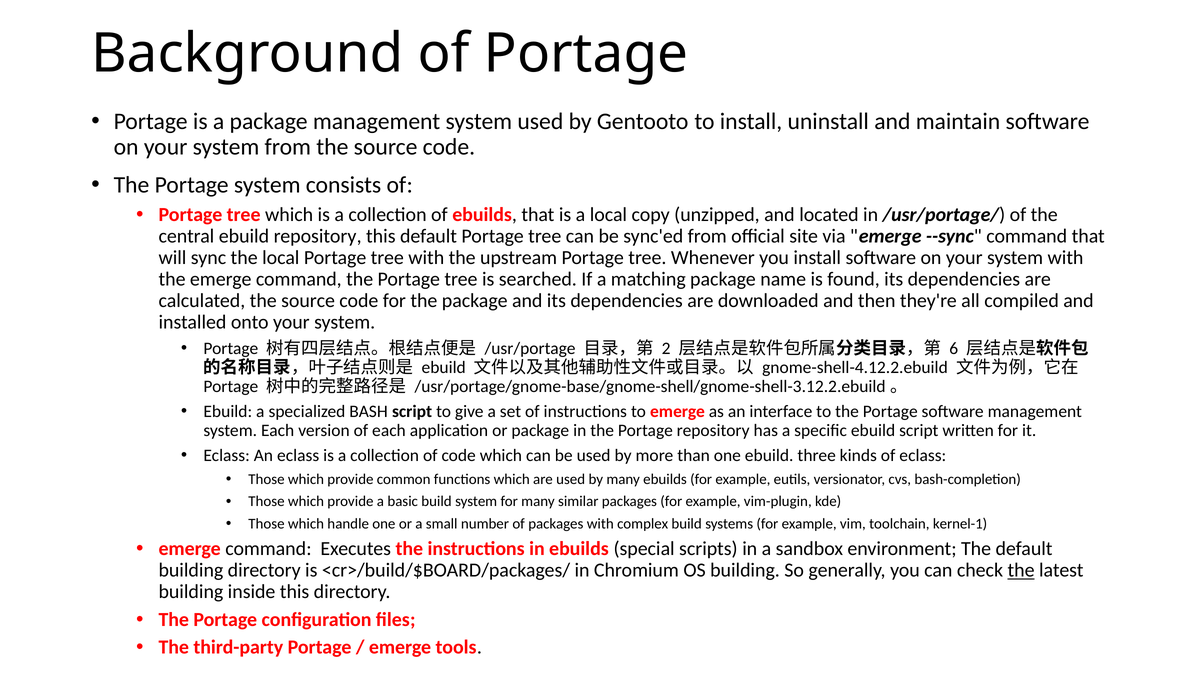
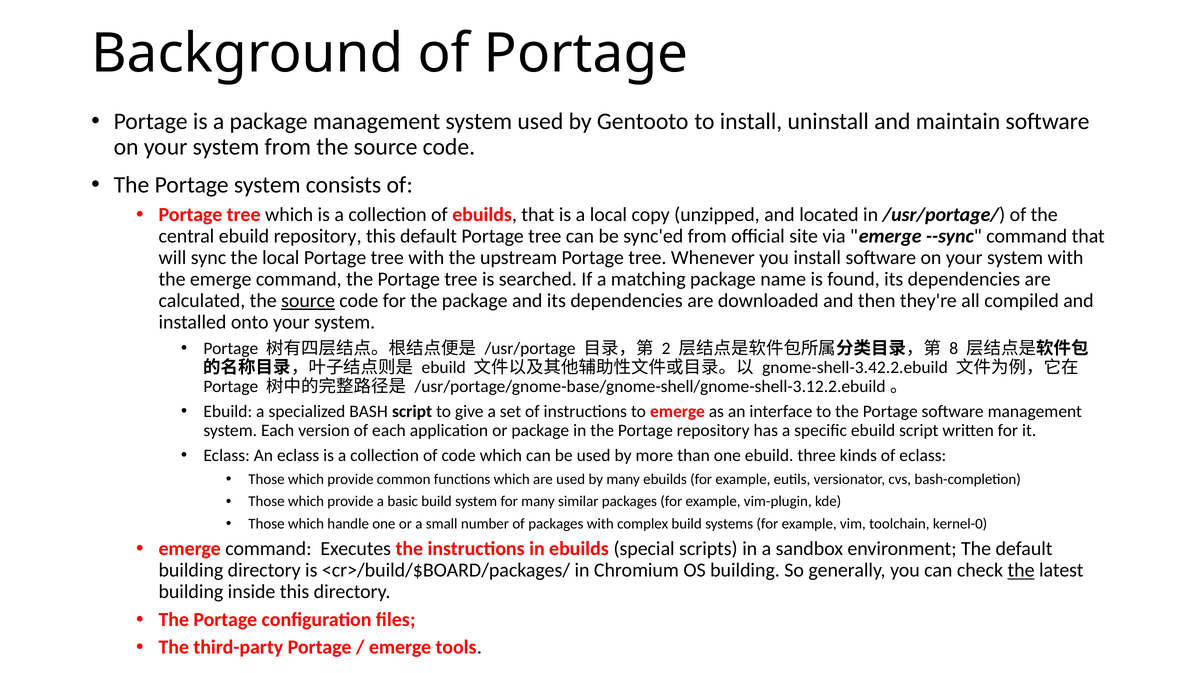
source at (308, 301) underline: none -> present
6: 6 -> 8
gnome-shell-4.12.2.ebuild: gnome-shell-4.12.2.ebuild -> gnome-shell-3.42.2.ebuild
kernel-1: kernel-1 -> kernel-0
